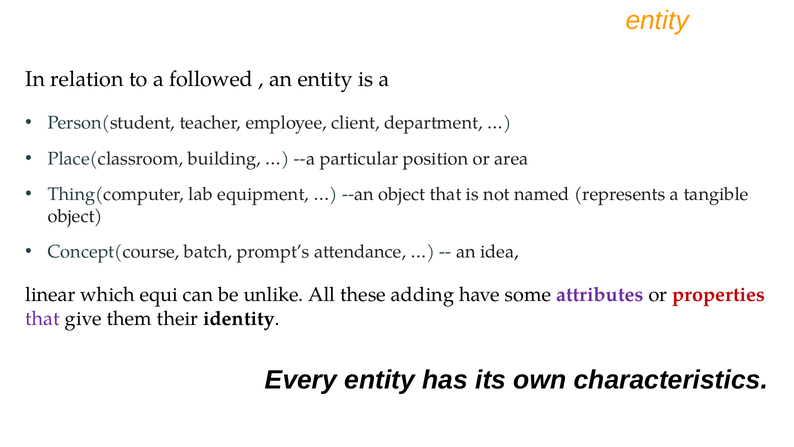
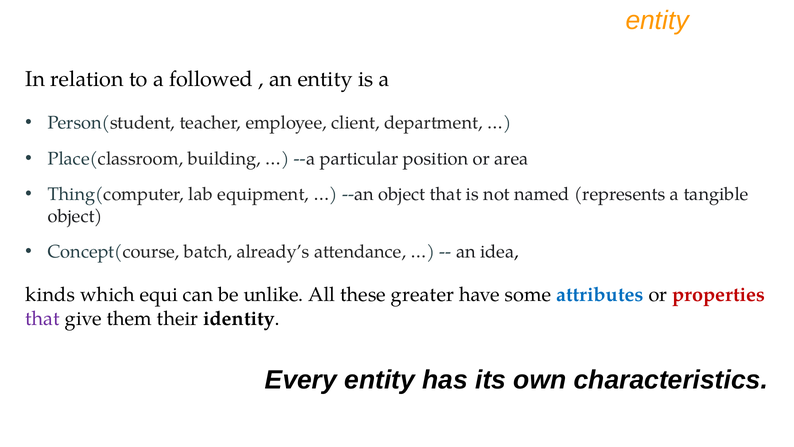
prompt’s: prompt’s -> already’s
linear: linear -> kinds
adding: adding -> greater
attributes colour: purple -> blue
